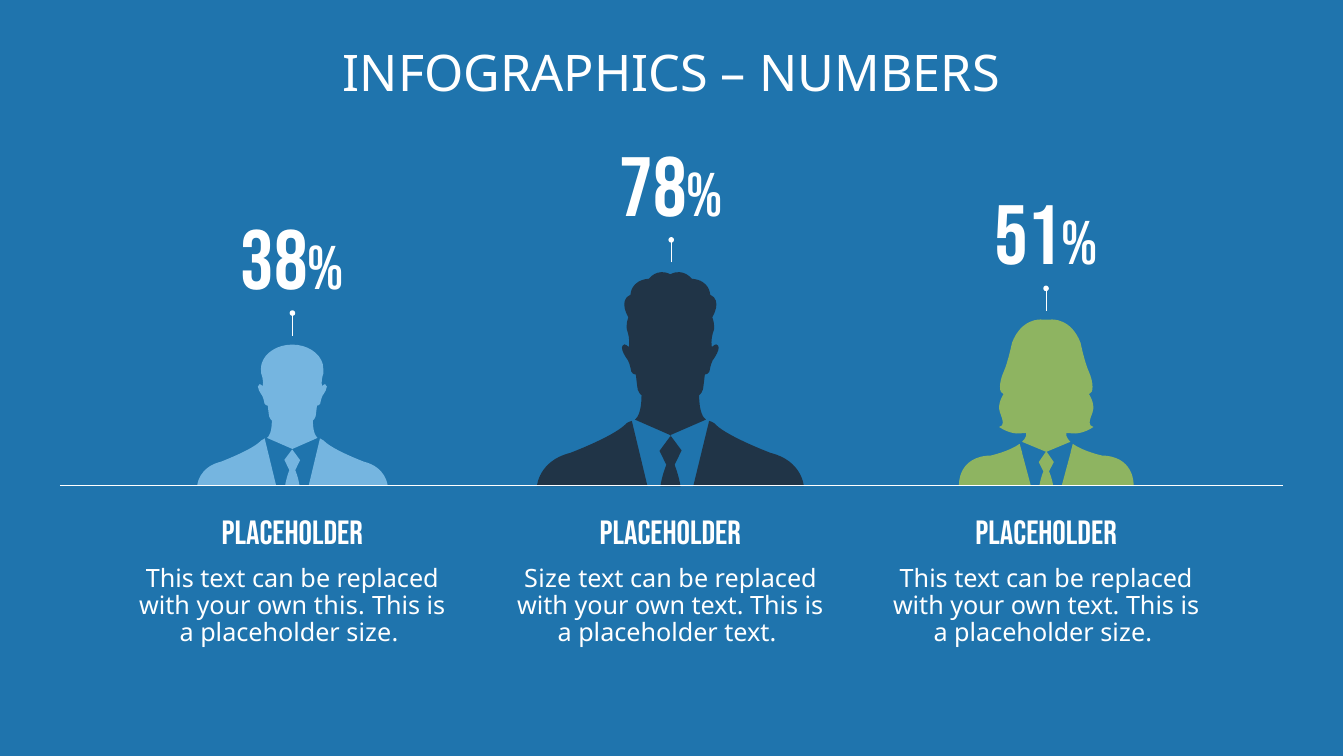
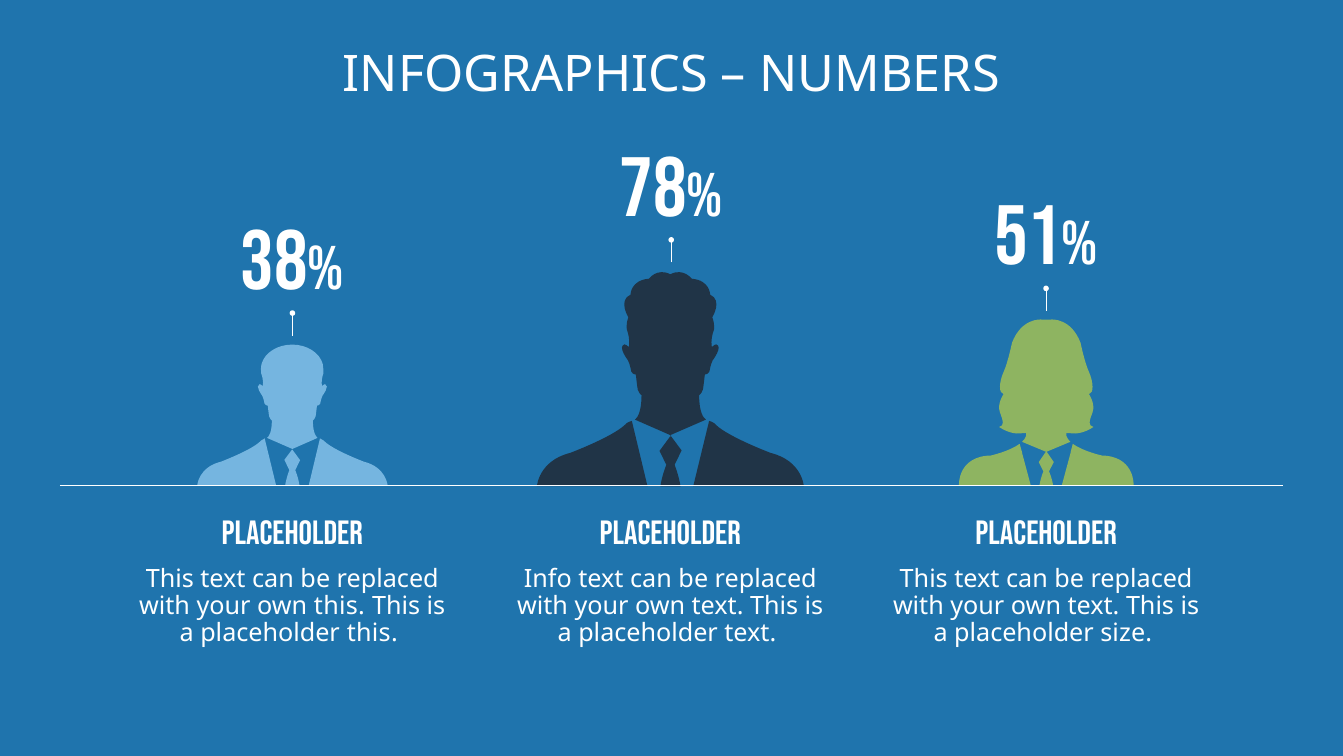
Size at (548, 579): Size -> Info
size at (372, 633): size -> this
